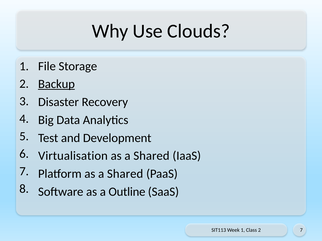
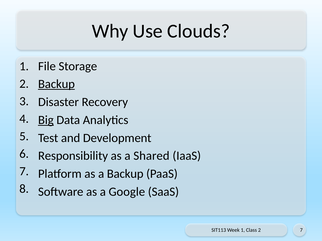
Big underline: none -> present
Virtualisation: Virtualisation -> Responsibility
Platform as a Shared: Shared -> Backup
Outline: Outline -> Google
